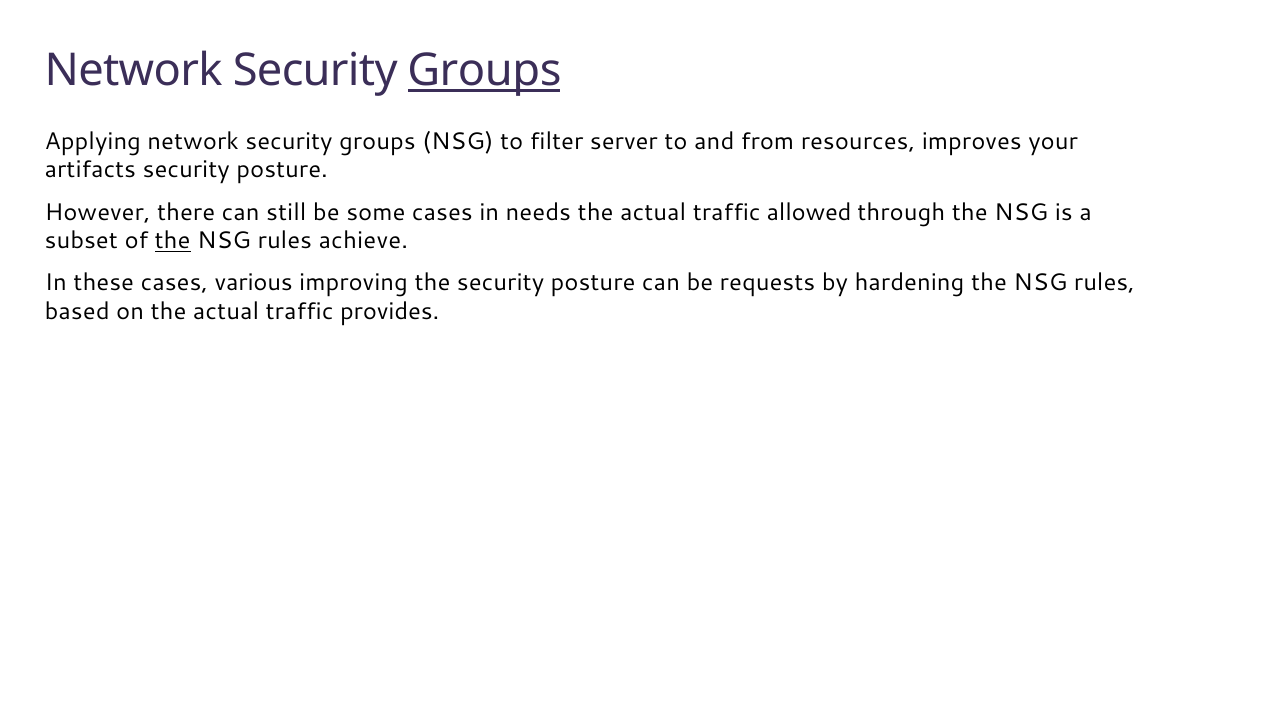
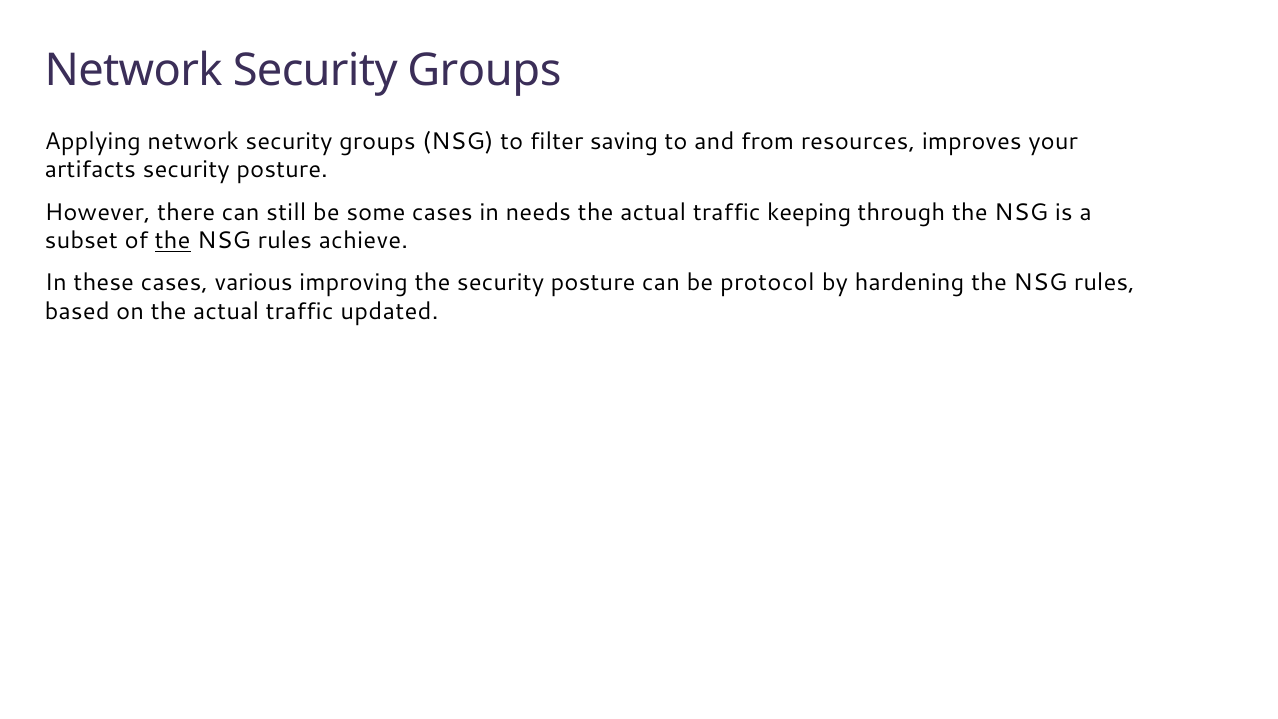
Groups at (484, 71) underline: present -> none
server: server -> saving
allowed: allowed -> keeping
requests: requests -> protocol
provides: provides -> updated
